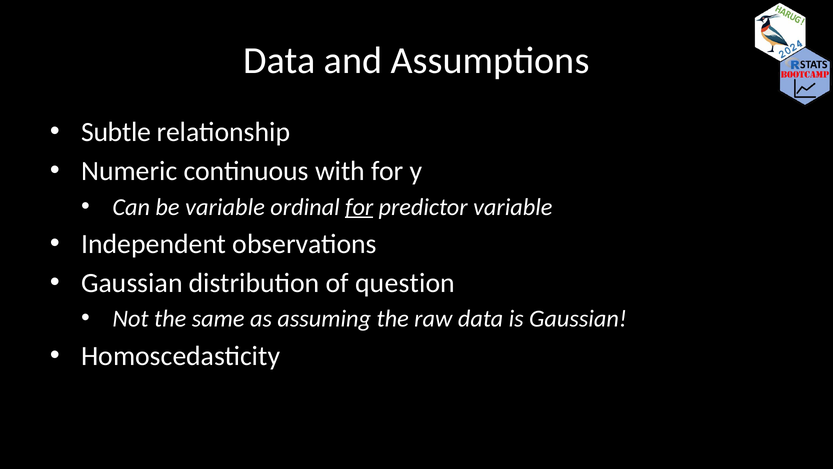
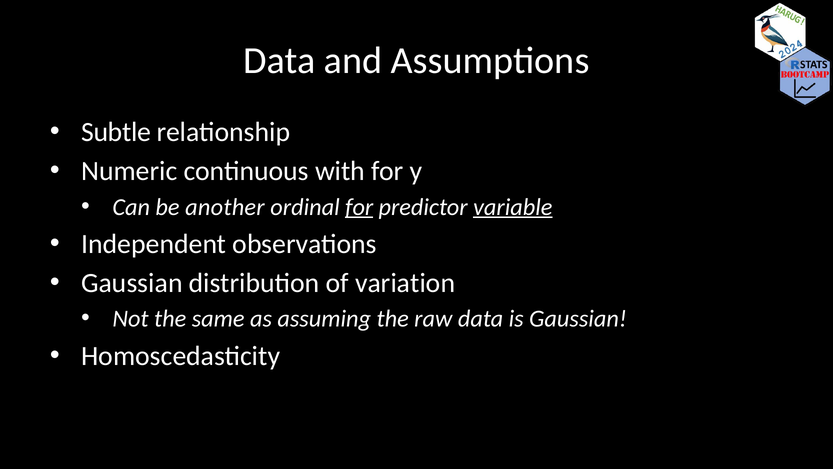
be variable: variable -> another
variable at (513, 207) underline: none -> present
question: question -> variation
